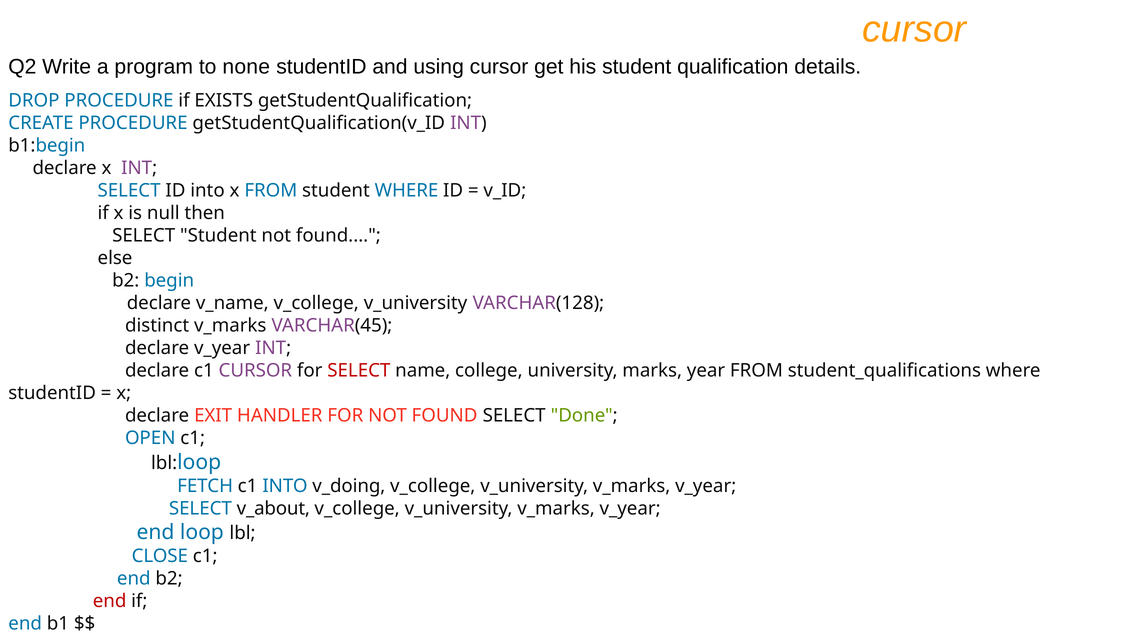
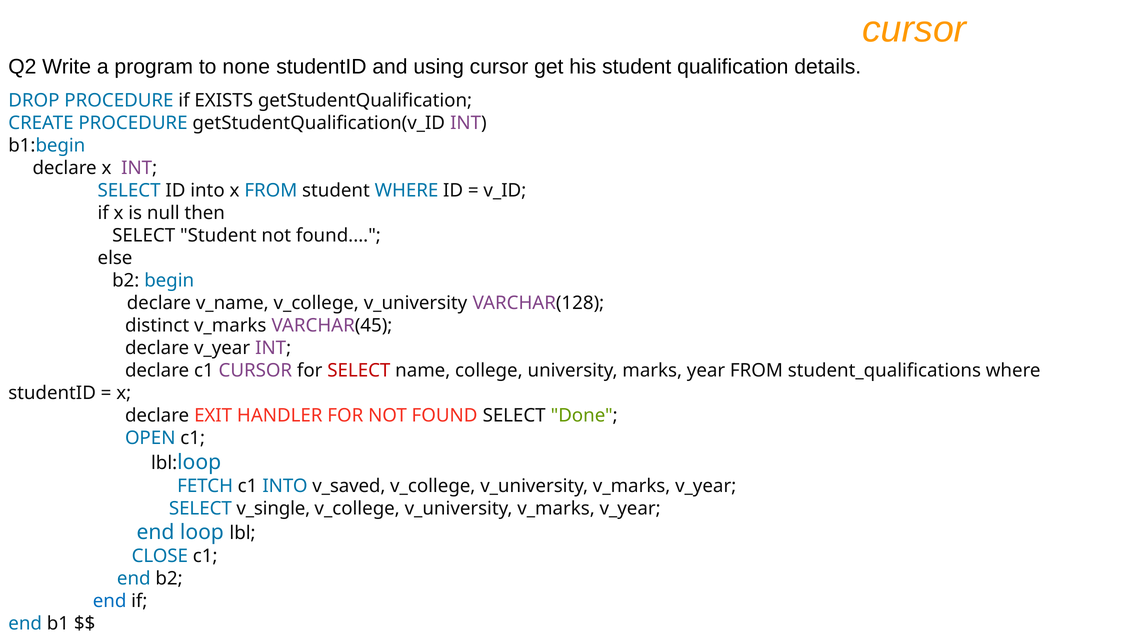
v_doing: v_doing -> v_saved
v_about: v_about -> v_single
end at (110, 601) colour: red -> blue
